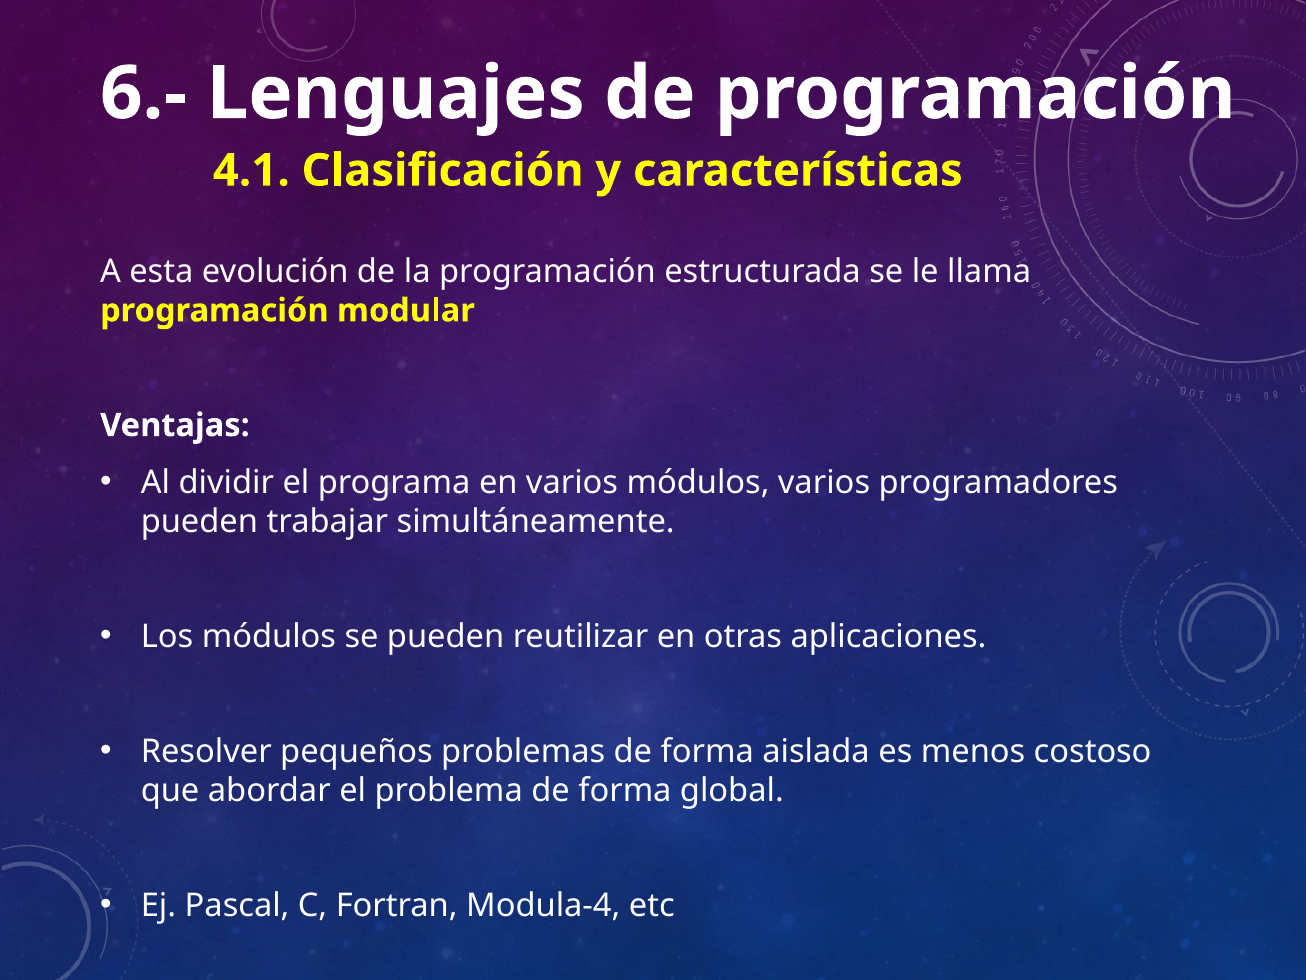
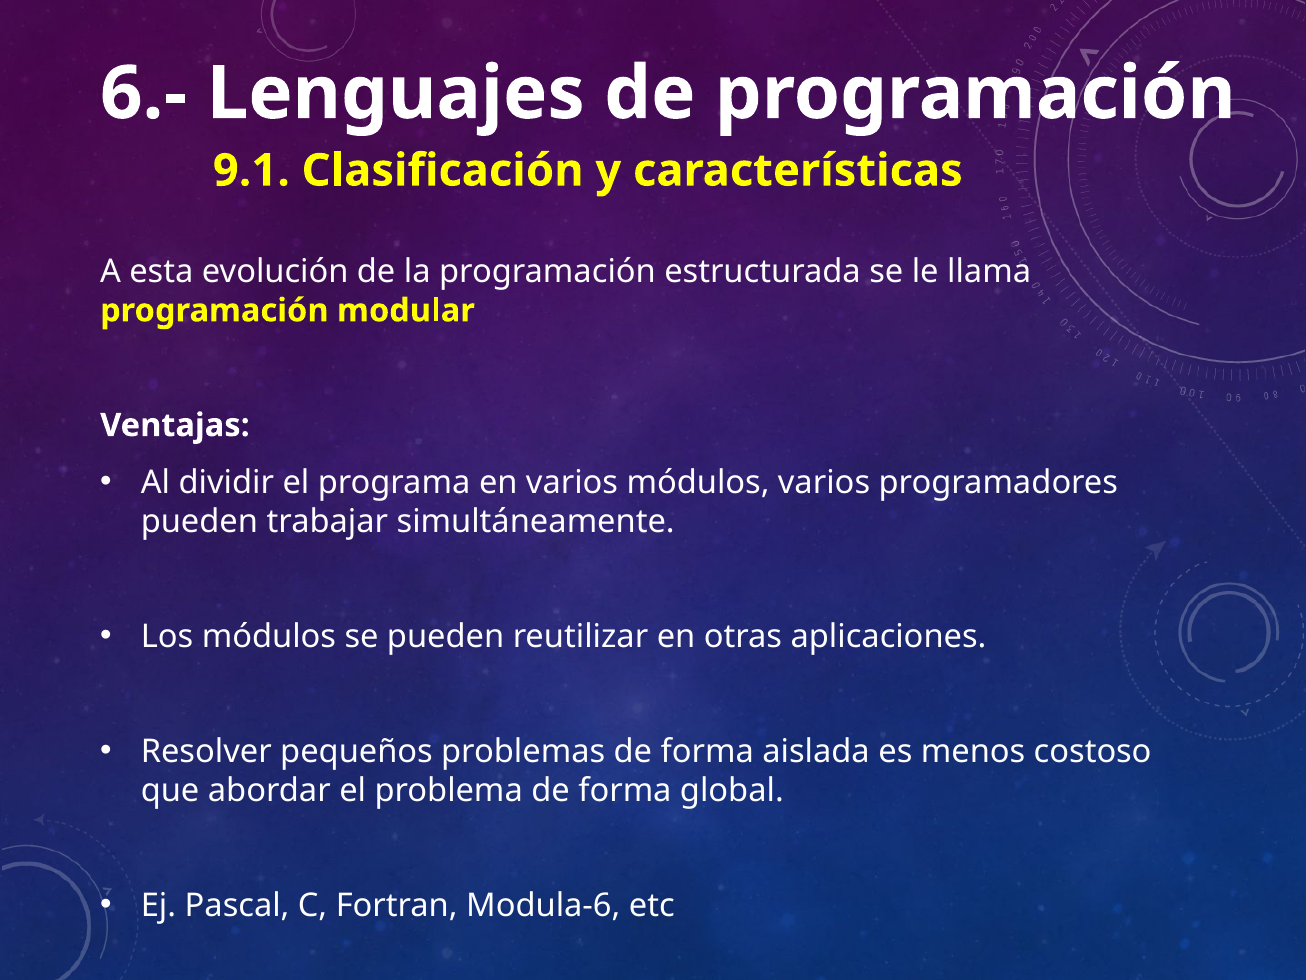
4.1: 4.1 -> 9.1
Modula-4: Modula-4 -> Modula-6
